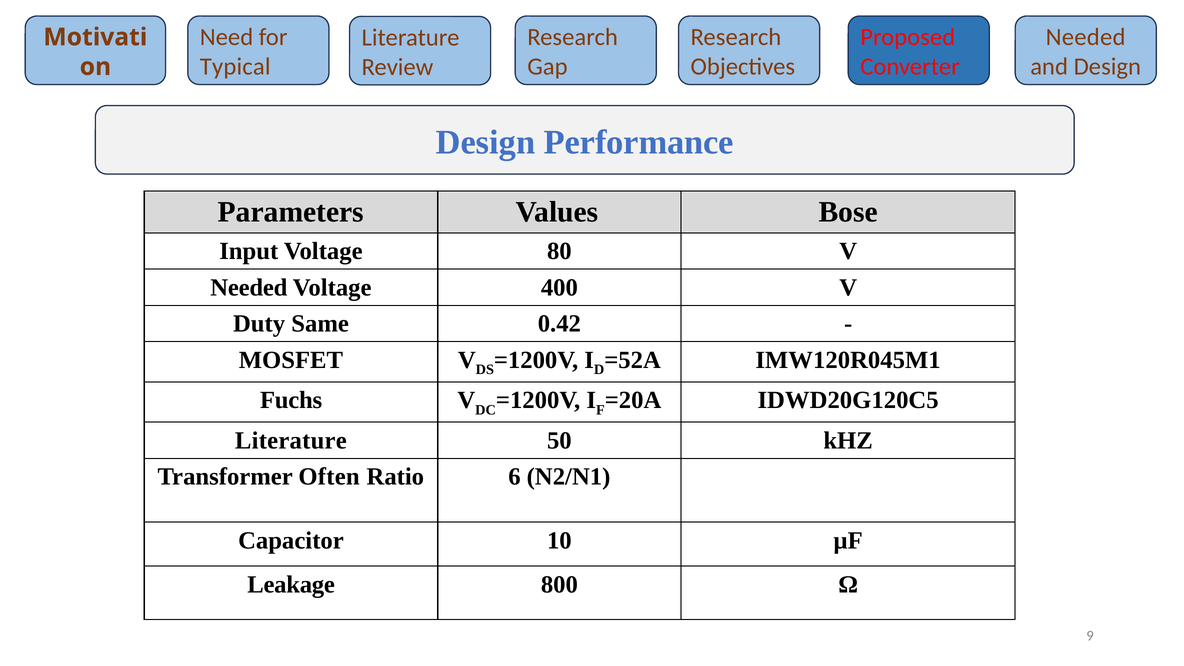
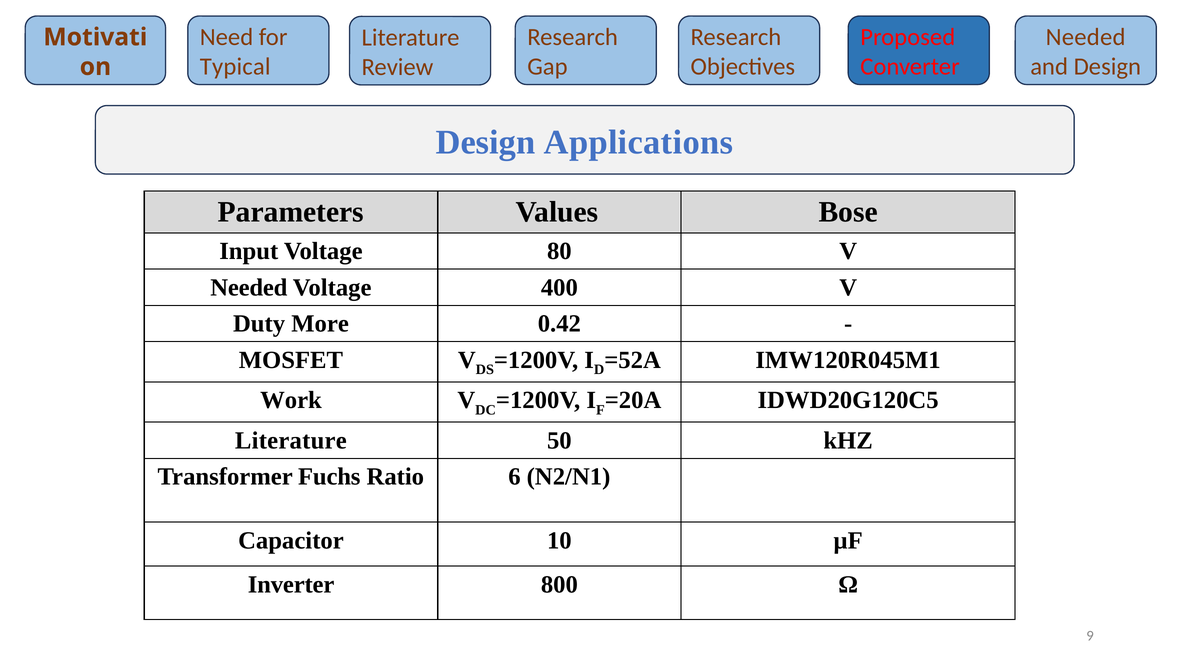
Performance: Performance -> Applications
Same: Same -> More
Fuchs: Fuchs -> Work
Often: Often -> Fuchs
Leakage: Leakage -> Inverter
